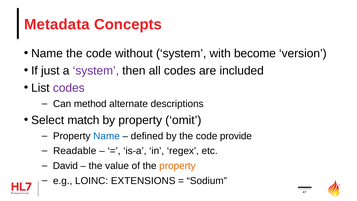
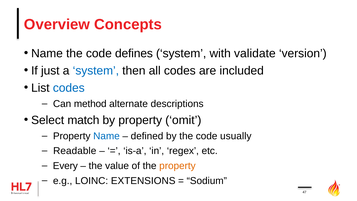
Metadata: Metadata -> Overview
without: without -> defines
become: become -> validate
system at (96, 71) colour: purple -> blue
codes at (69, 88) colour: purple -> blue
provide: provide -> usually
David: David -> Every
